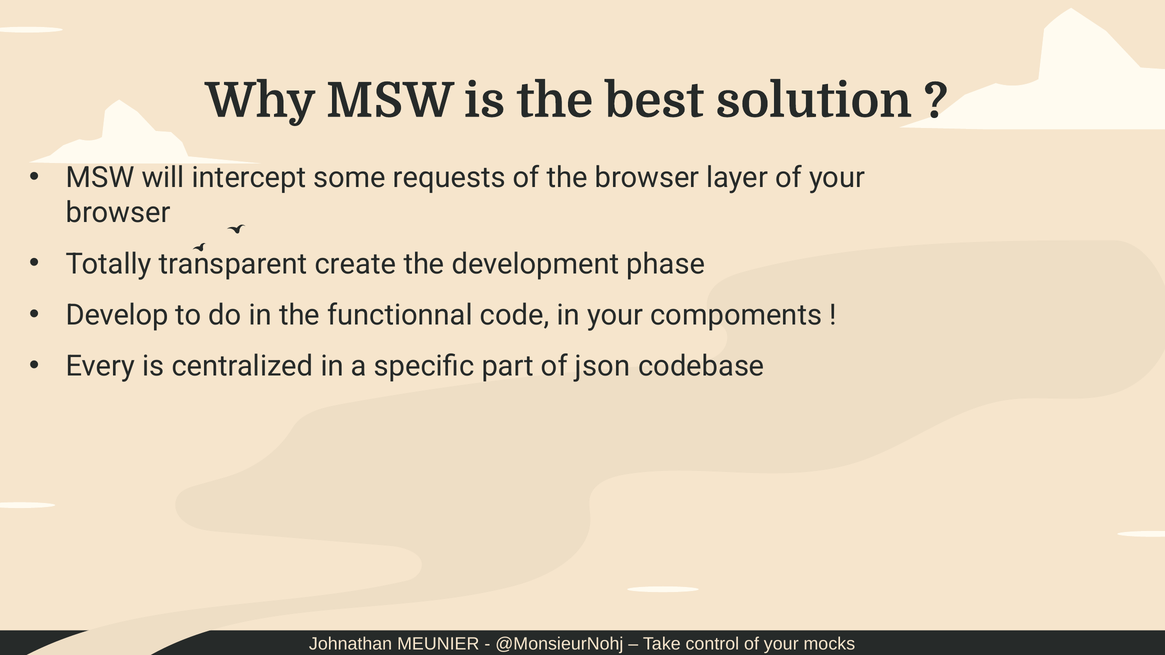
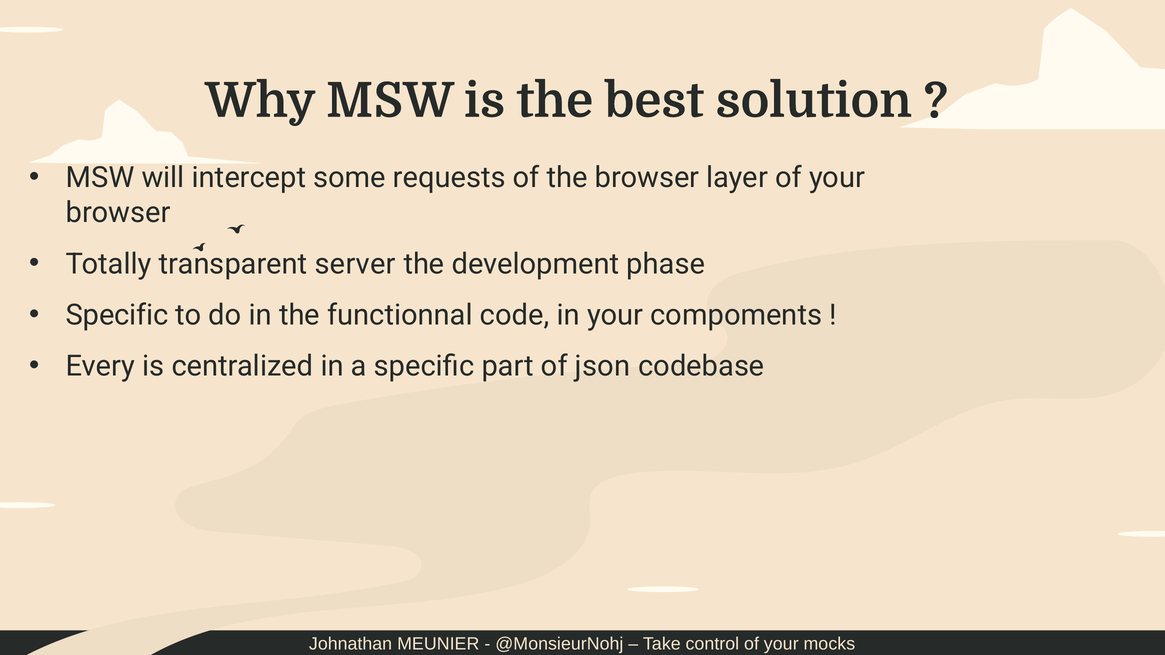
create: create -> server
Develop at (117, 315): Develop -> Specific
